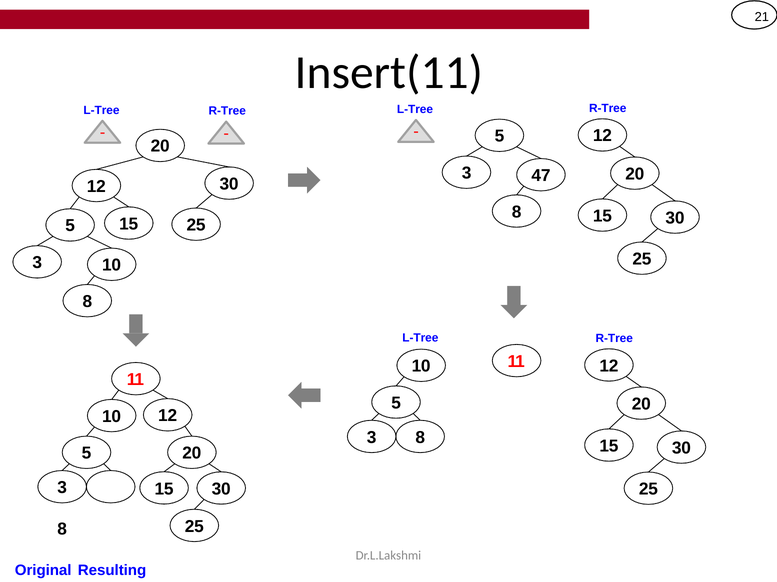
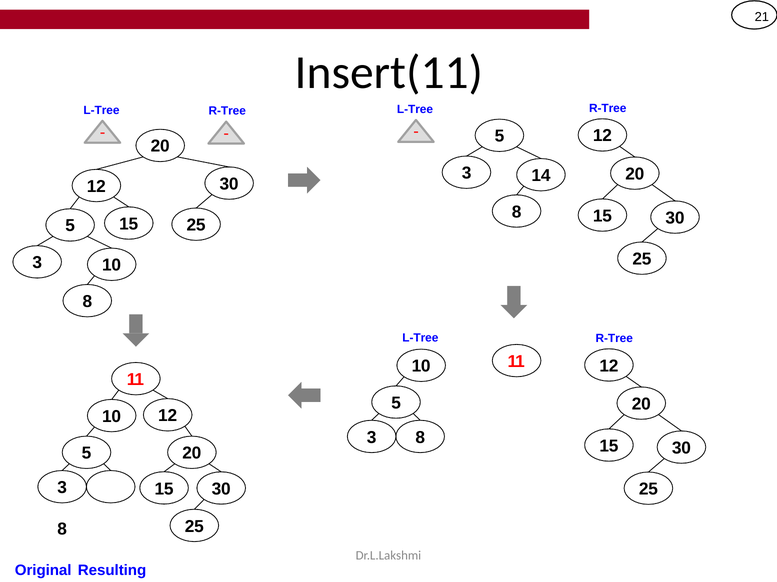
47: 47 -> 14
